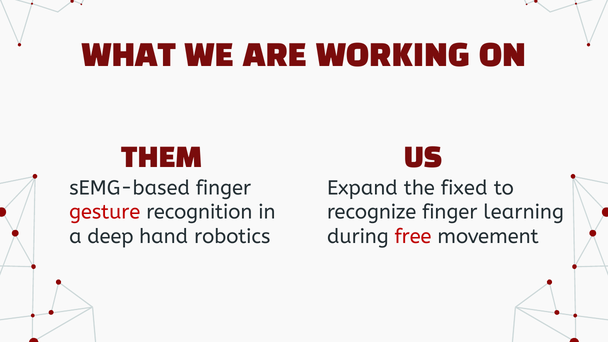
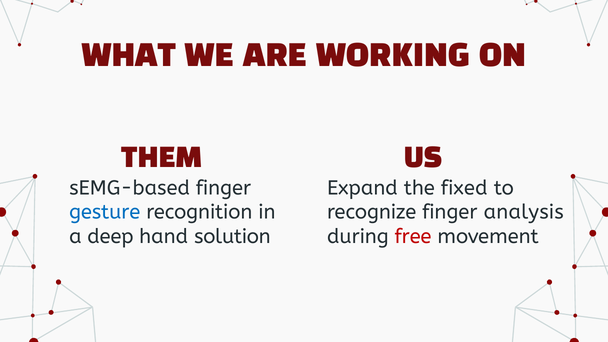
gesture colour: red -> blue
learning: learning -> analysis
robotics: robotics -> solution
